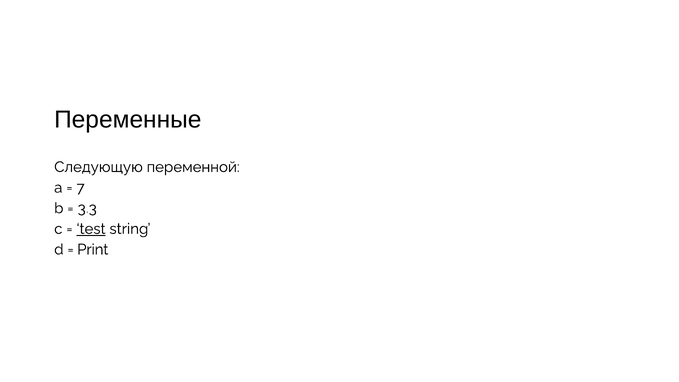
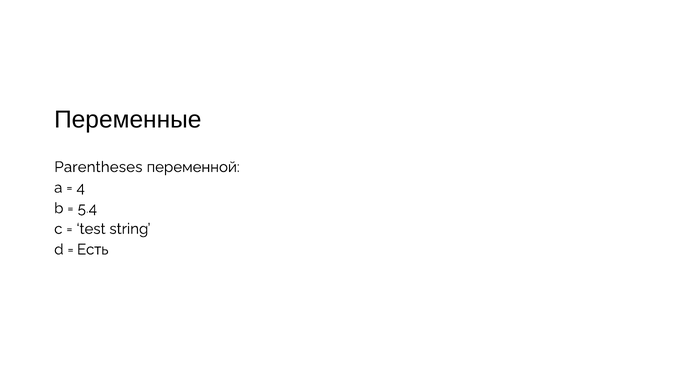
Следующую: Следующую -> Parentheses
7: 7 -> 4
3.3: 3.3 -> 5.4
test underline: present -> none
Print: Print -> Есть
